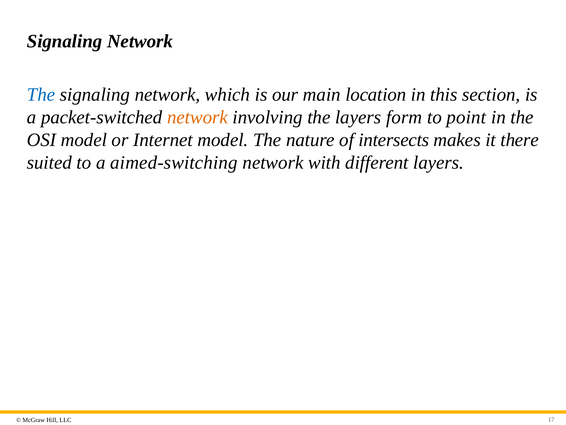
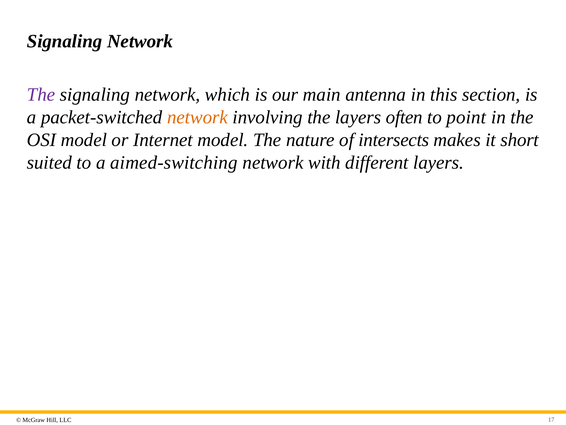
The at (41, 94) colour: blue -> purple
location: location -> antenna
form: form -> often
there: there -> short
